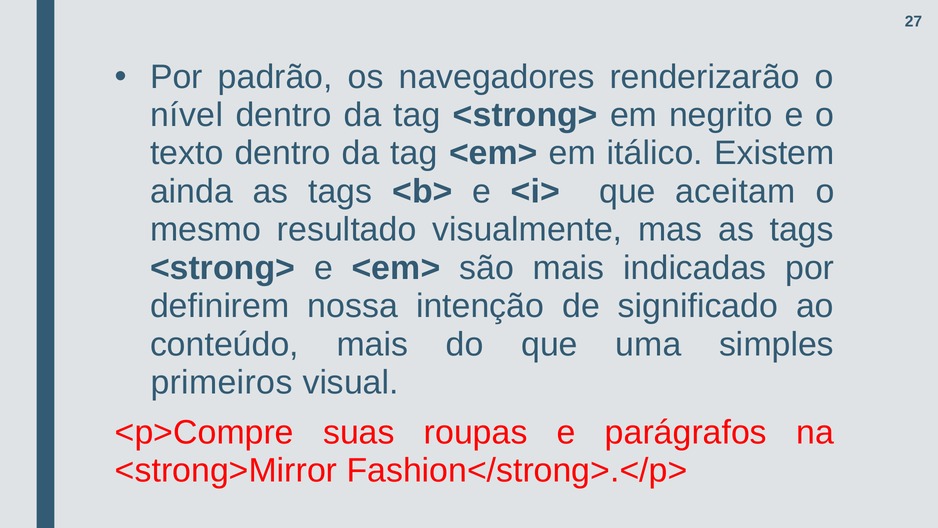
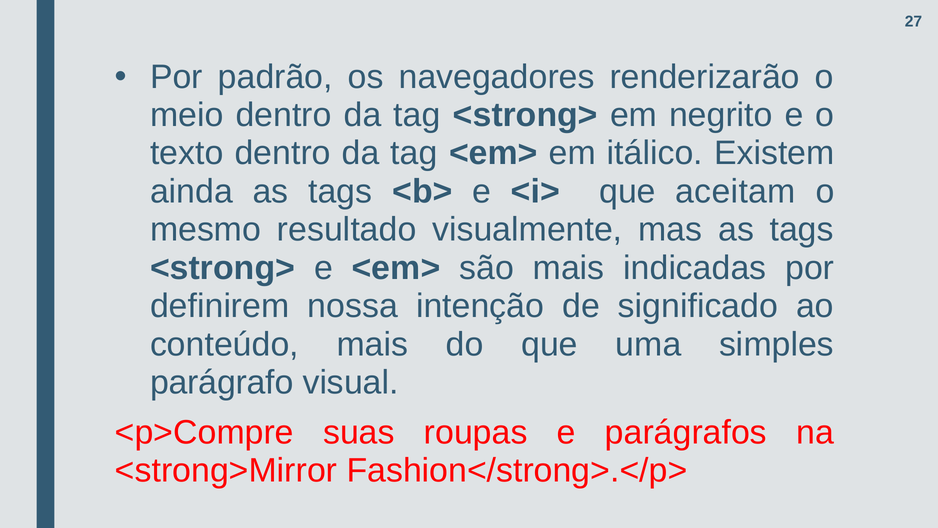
nível: nível -> meio
primeiros: primeiros -> parágrafo
